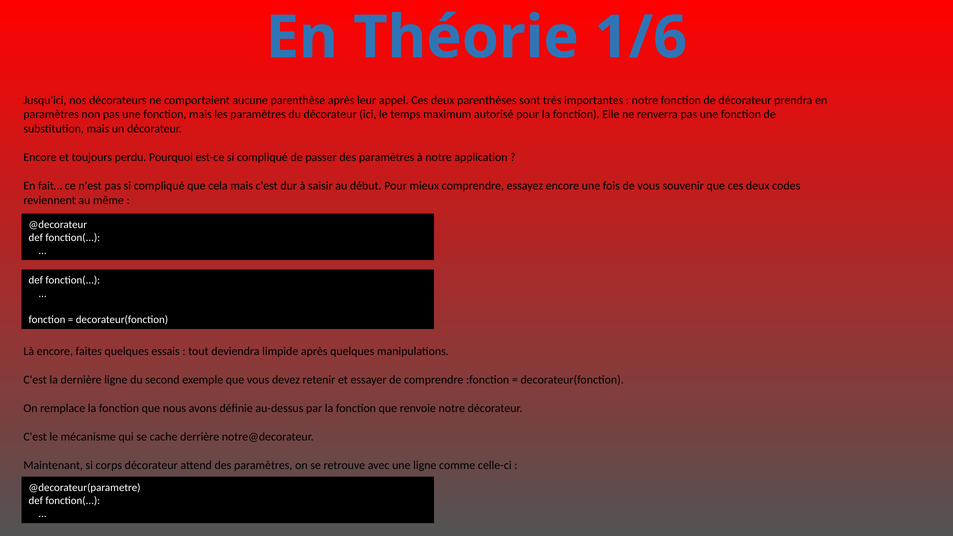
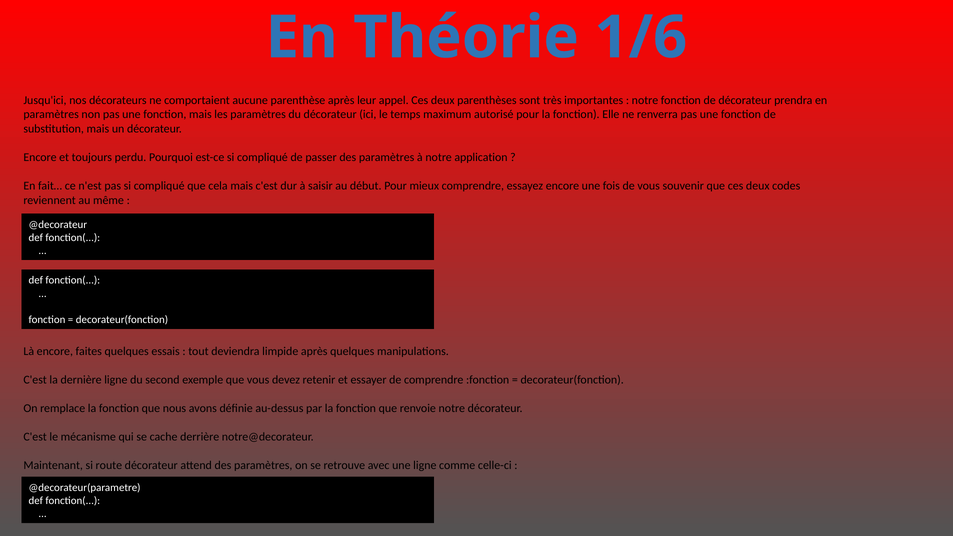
corps: corps -> route
